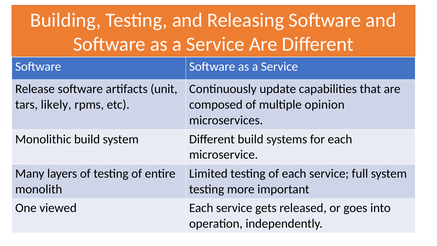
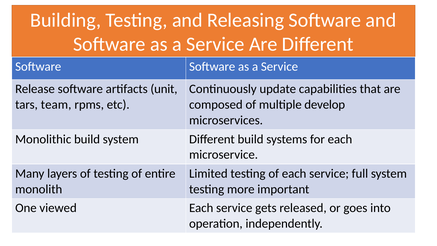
likely: likely -> team
opinion: opinion -> develop
